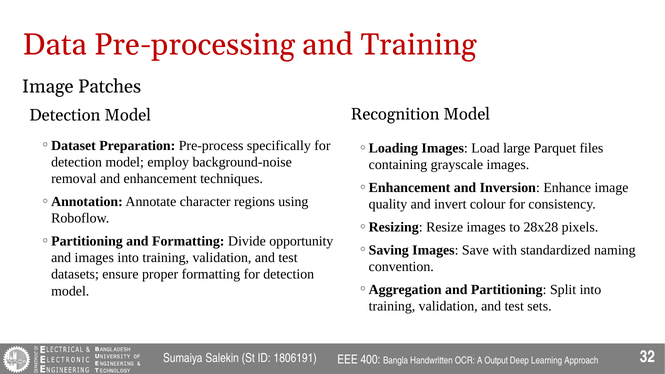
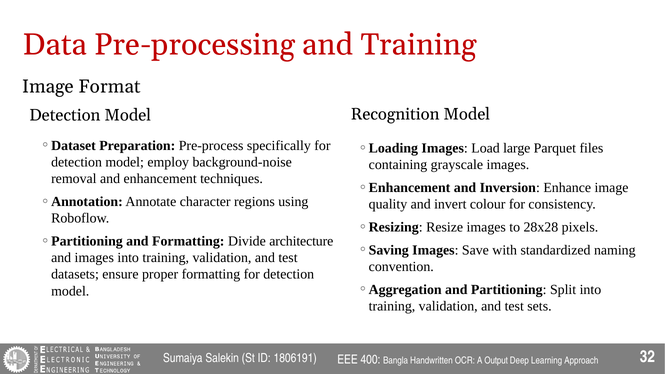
Patches: Patches -> Format
opportunity: opportunity -> architecture
